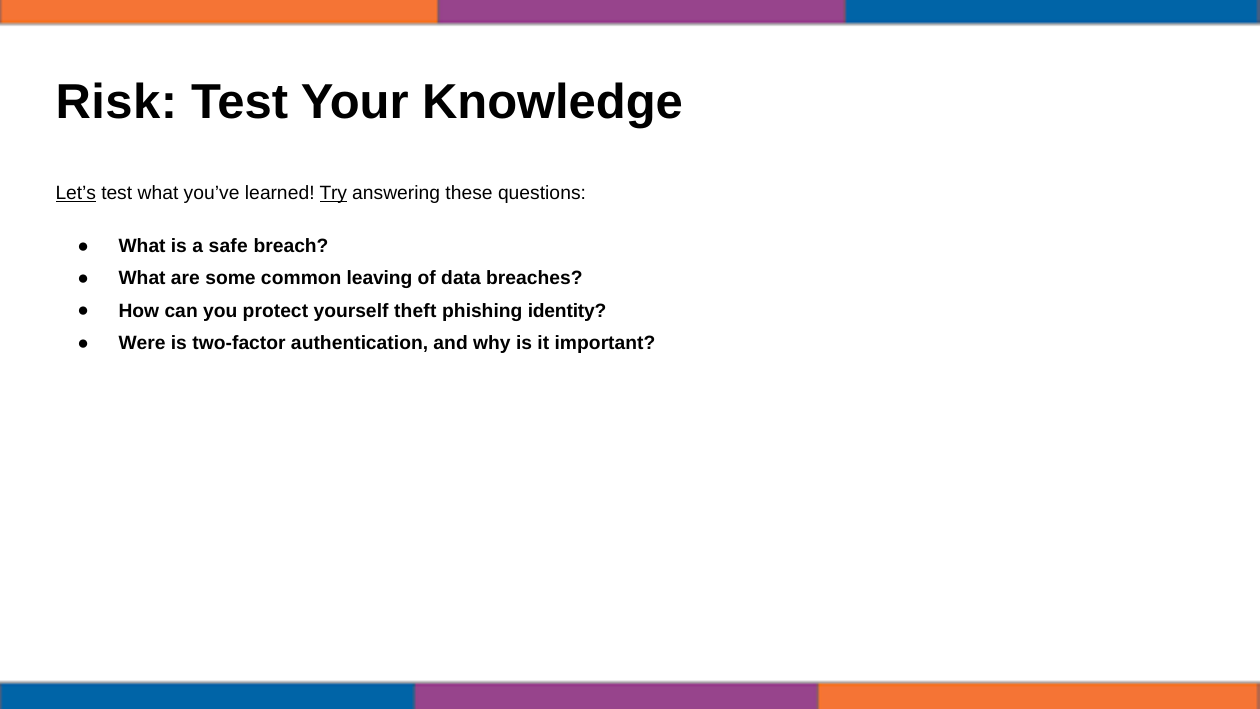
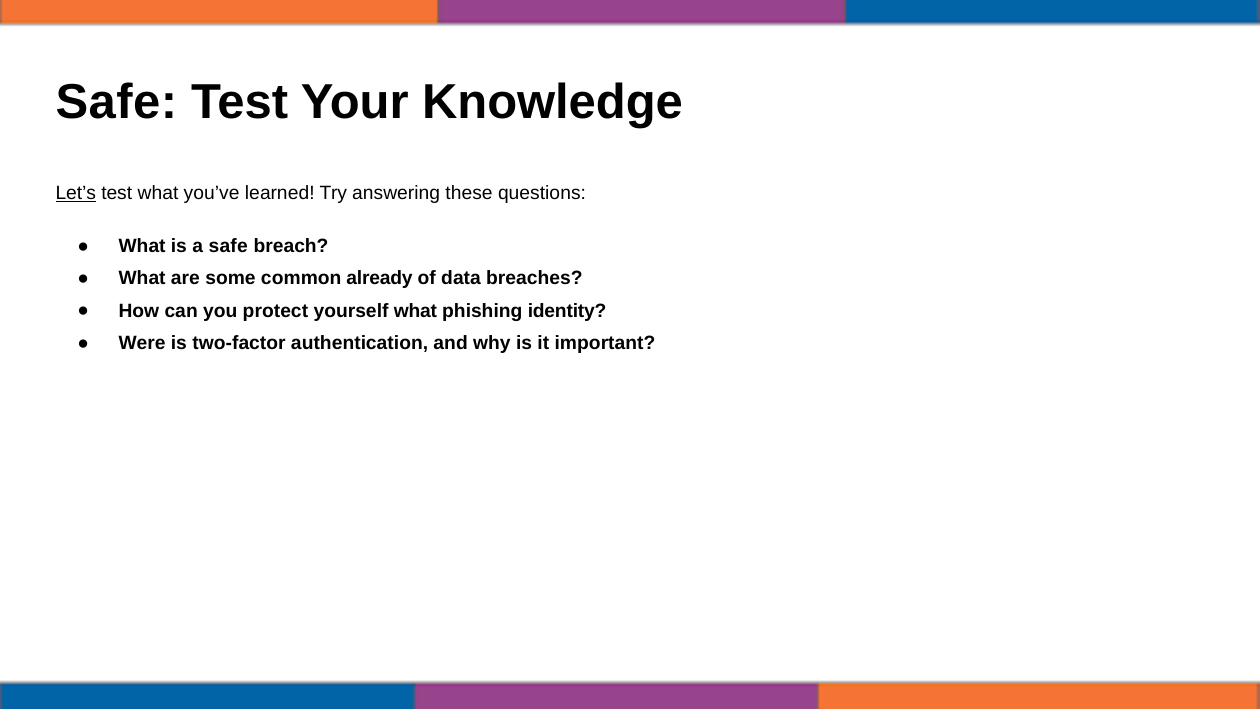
Risk at (116, 102): Risk -> Safe
Try underline: present -> none
leaving: leaving -> already
yourself theft: theft -> what
